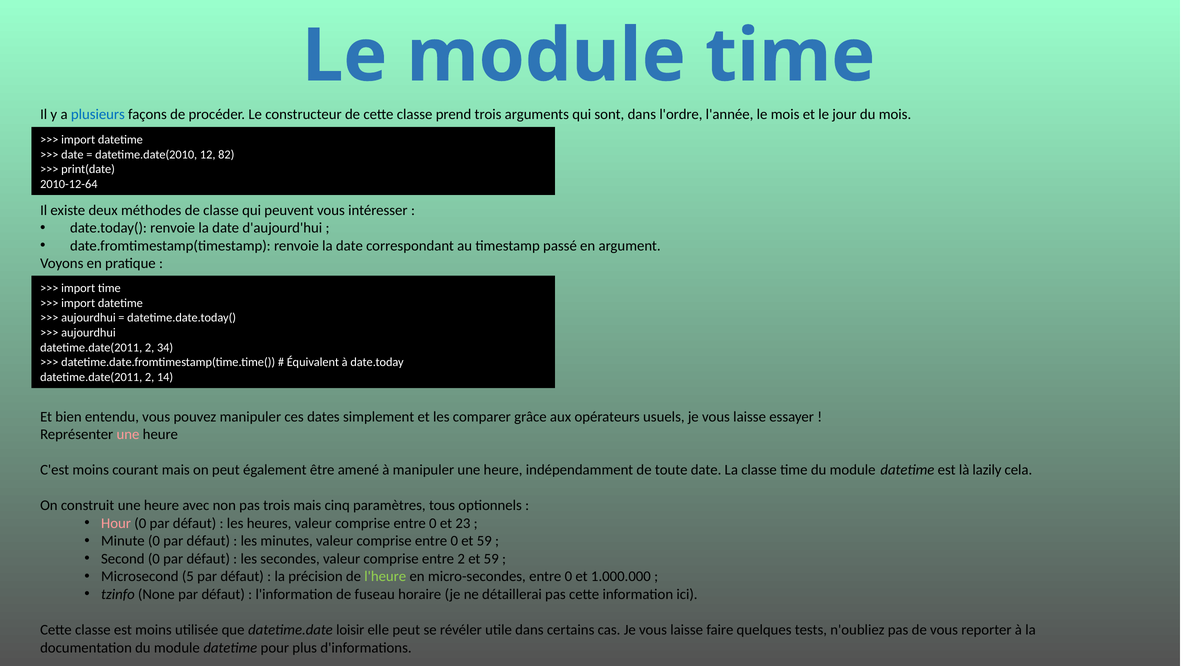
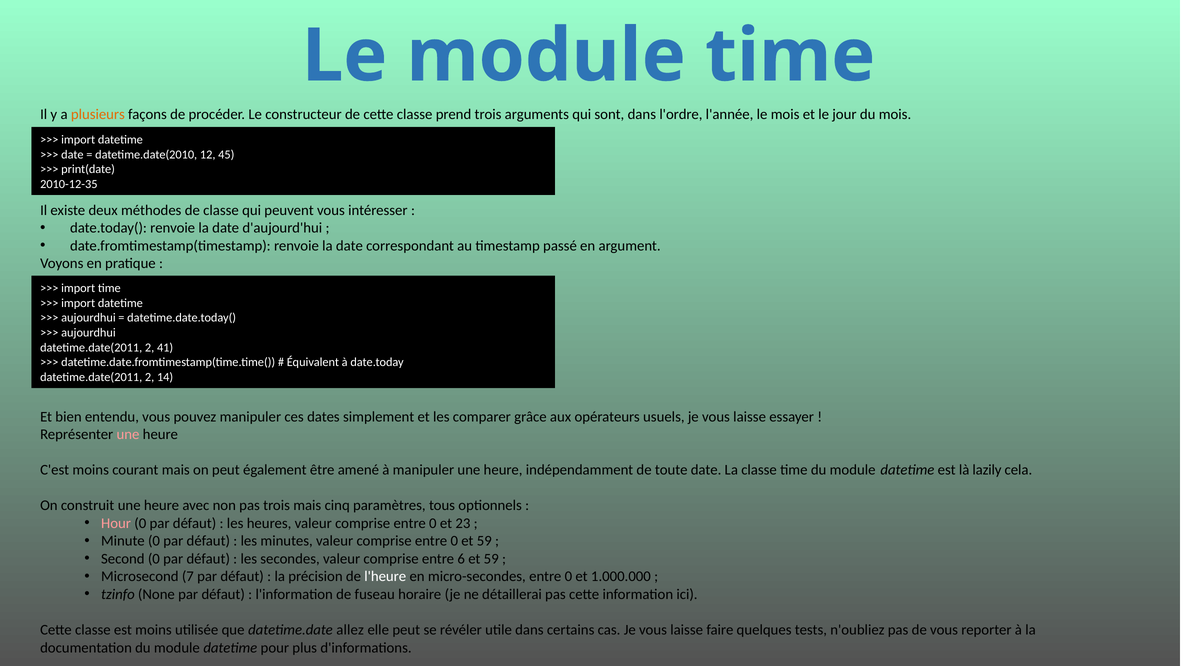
plusieurs colour: blue -> orange
82: 82 -> 45
2010-12-64: 2010-12-64 -> 2010-12-35
34: 34 -> 41
entre 2: 2 -> 6
5: 5 -> 7
l'heure colour: light green -> white
loisir: loisir -> allez
